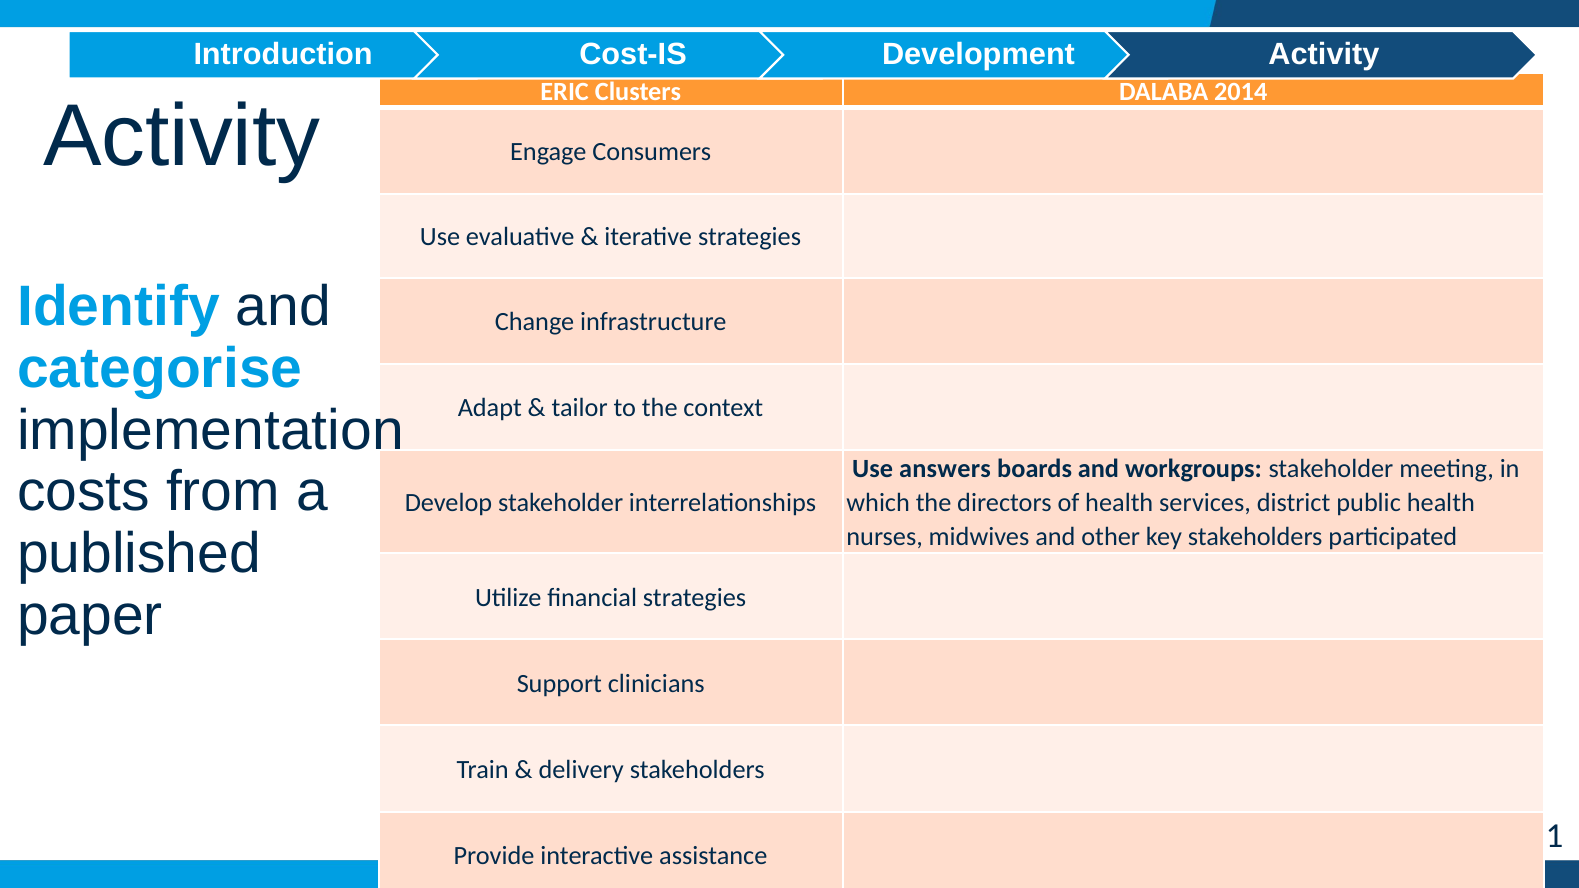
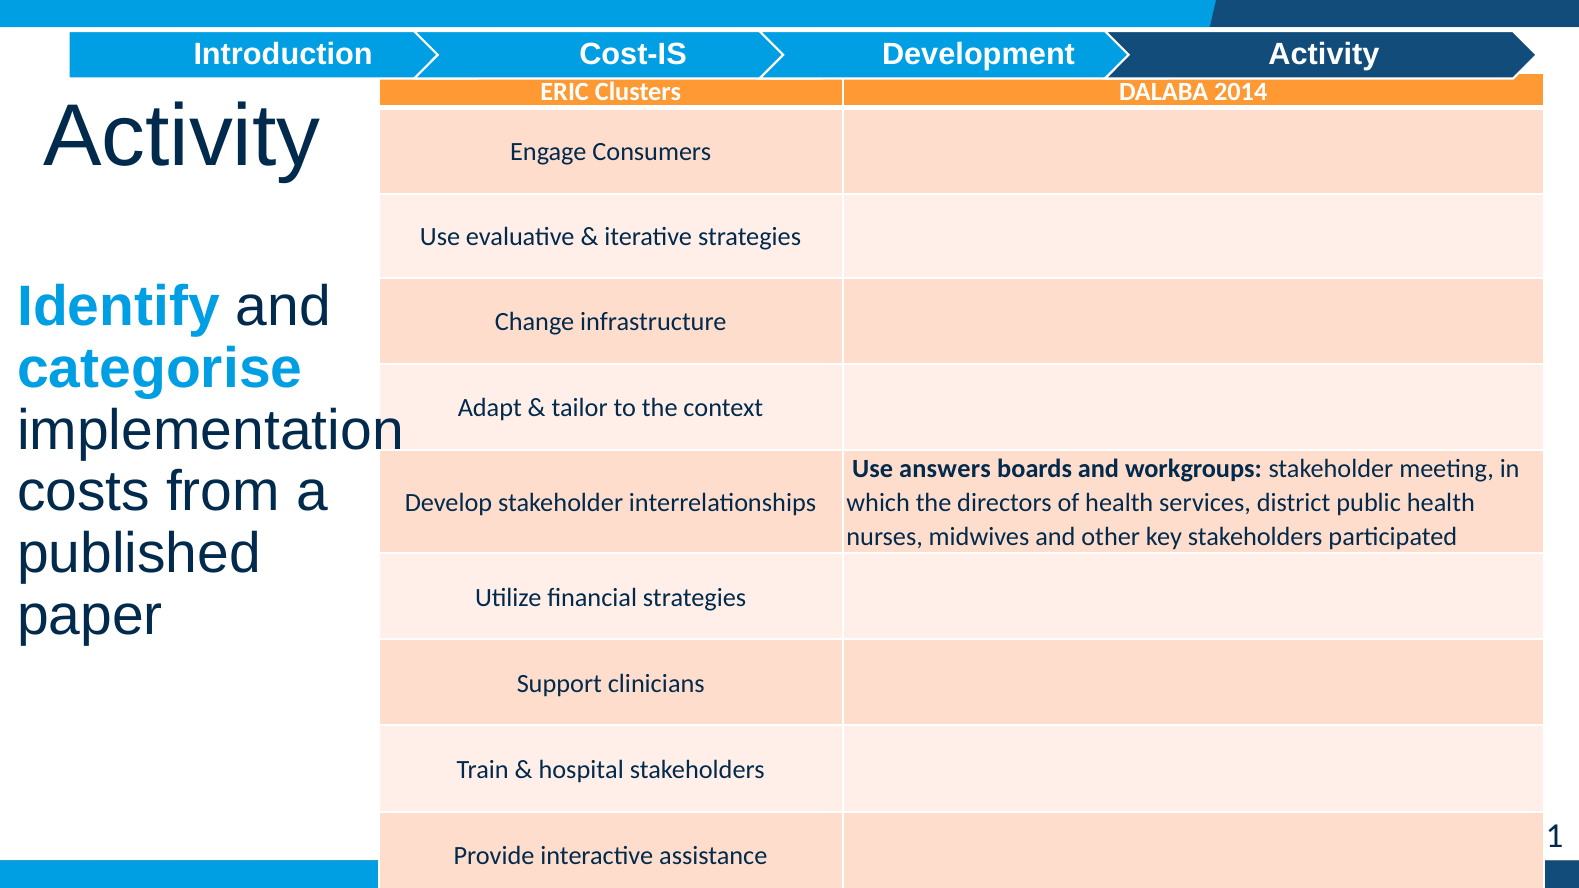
delivery: delivery -> hospital
